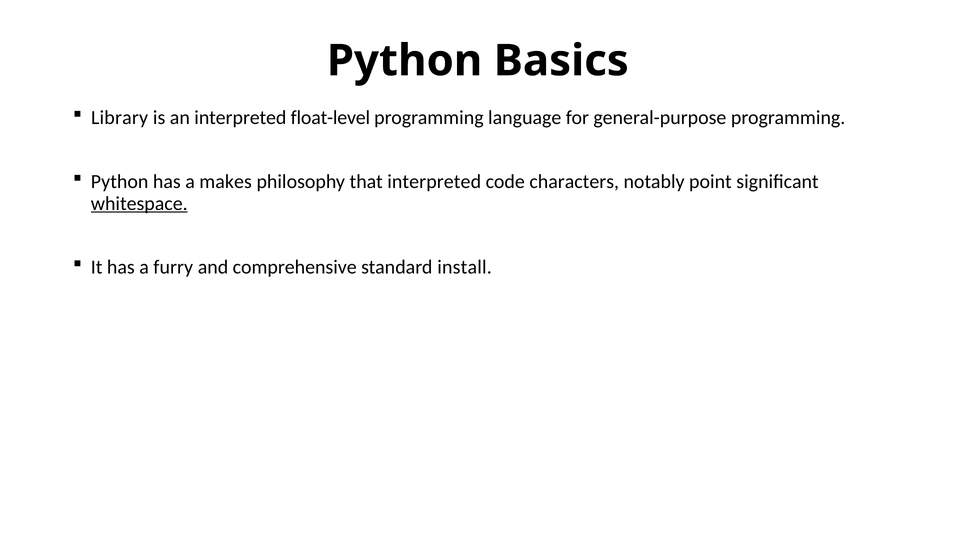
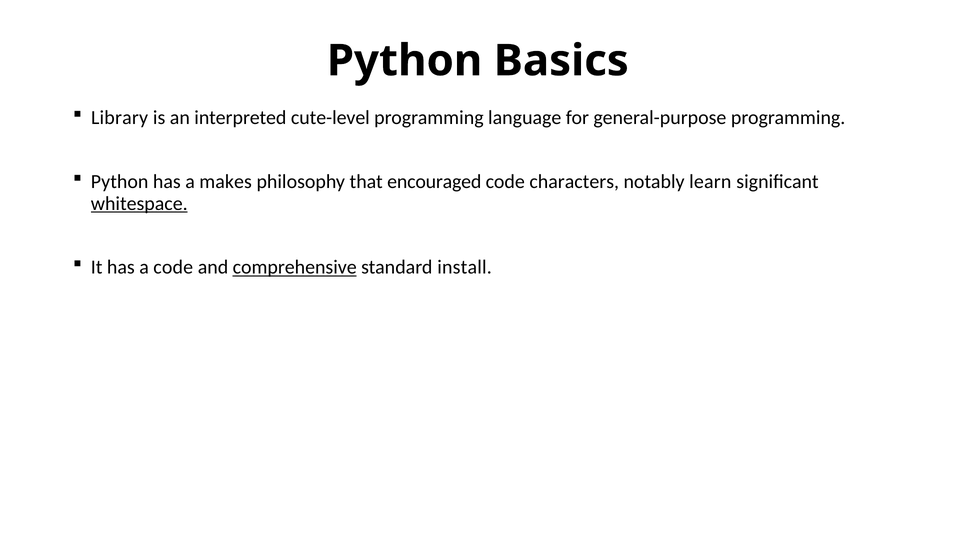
float-level: float-level -> cute-level
that interpreted: interpreted -> encouraged
point: point -> learn
a furry: furry -> code
comprehensive underline: none -> present
